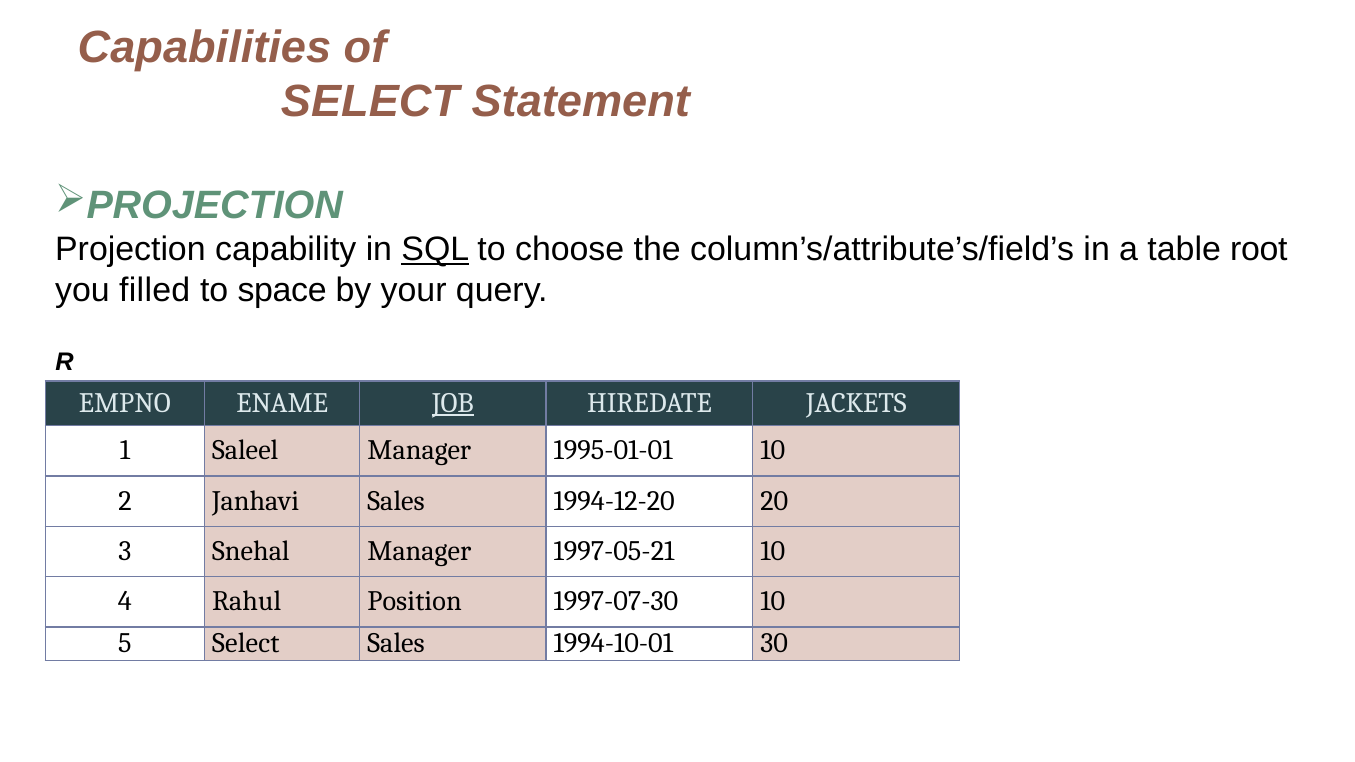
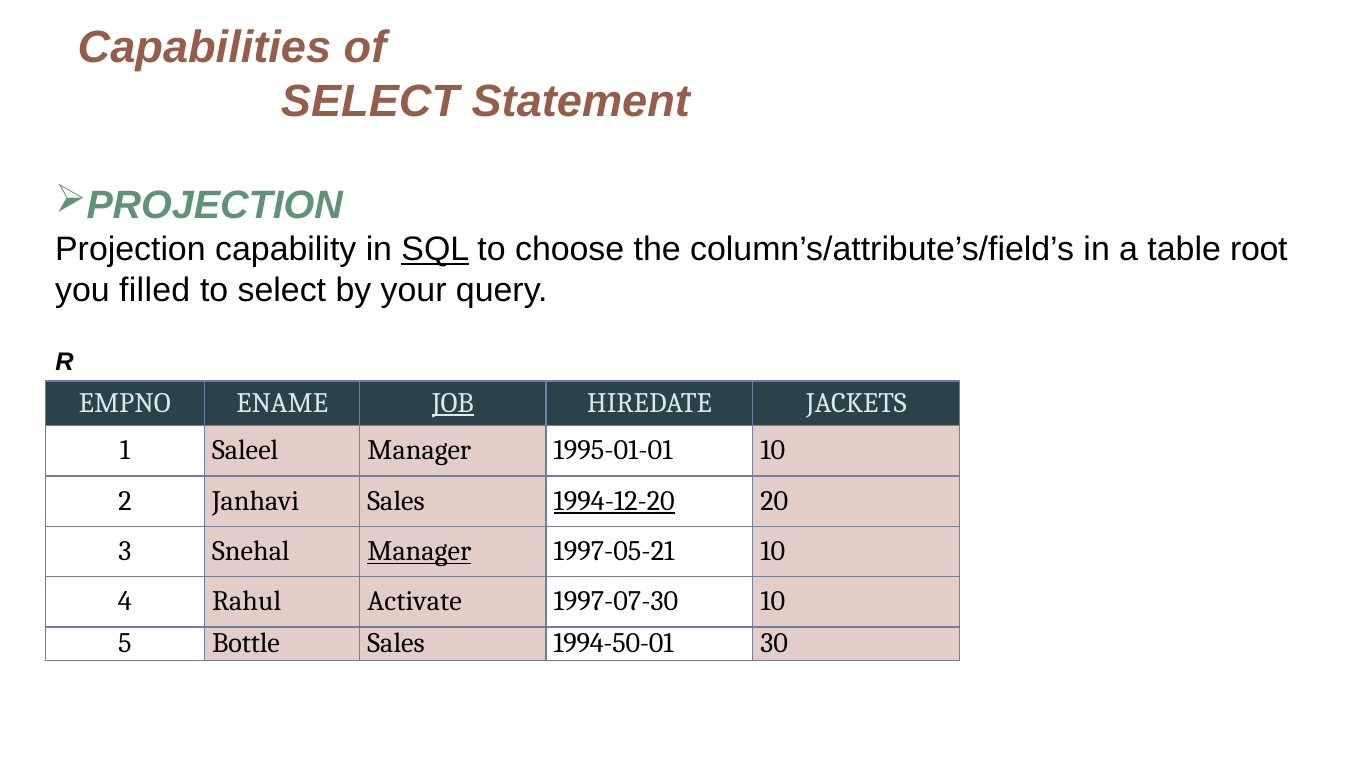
to space: space -> select
1994-12-20 underline: none -> present
Manager at (419, 551) underline: none -> present
Position: Position -> Activate
5 Select: Select -> Bottle
1994-10-01: 1994-10-01 -> 1994-50-01
